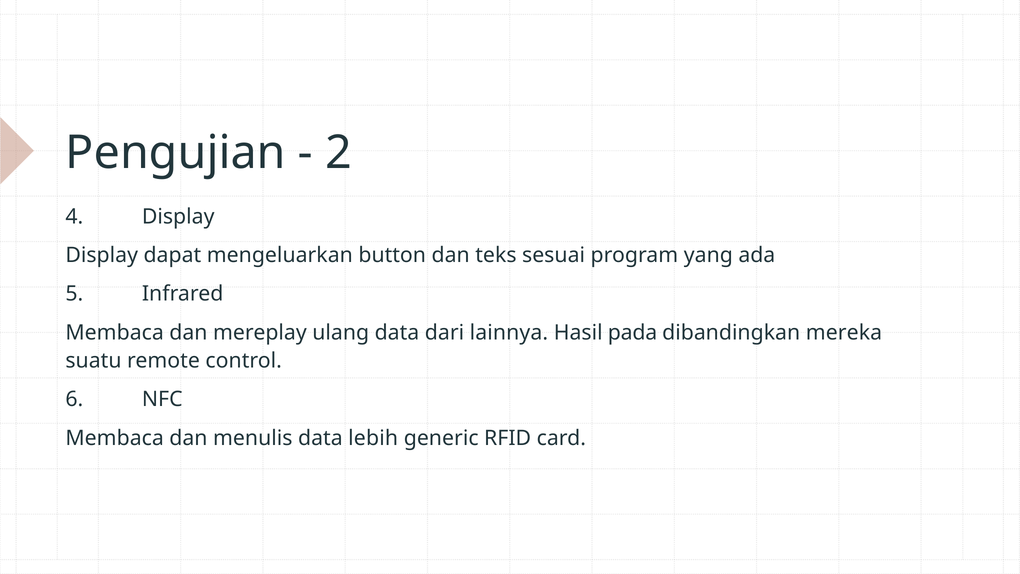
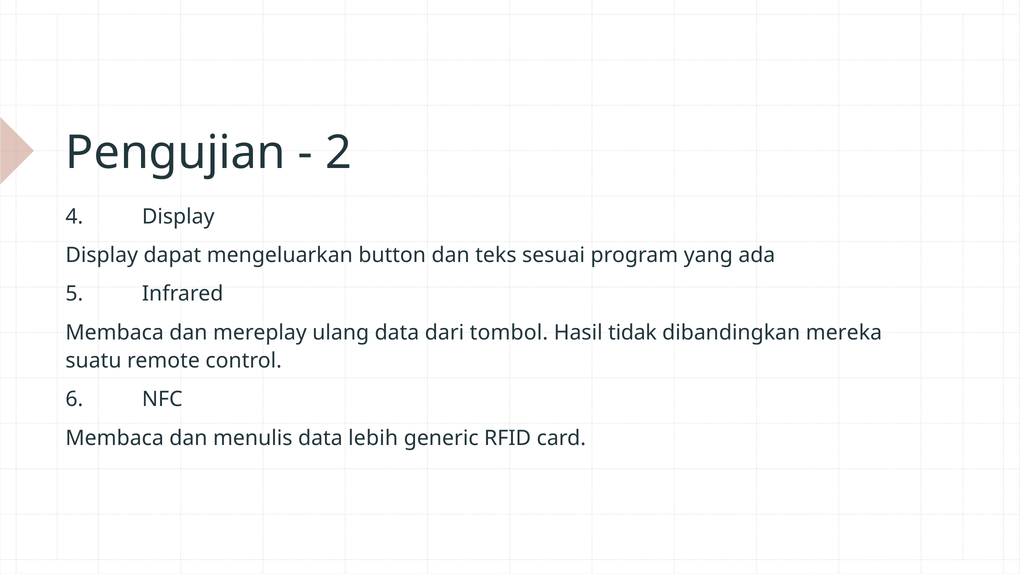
lainnya: lainnya -> tombol
pada: pada -> tidak
